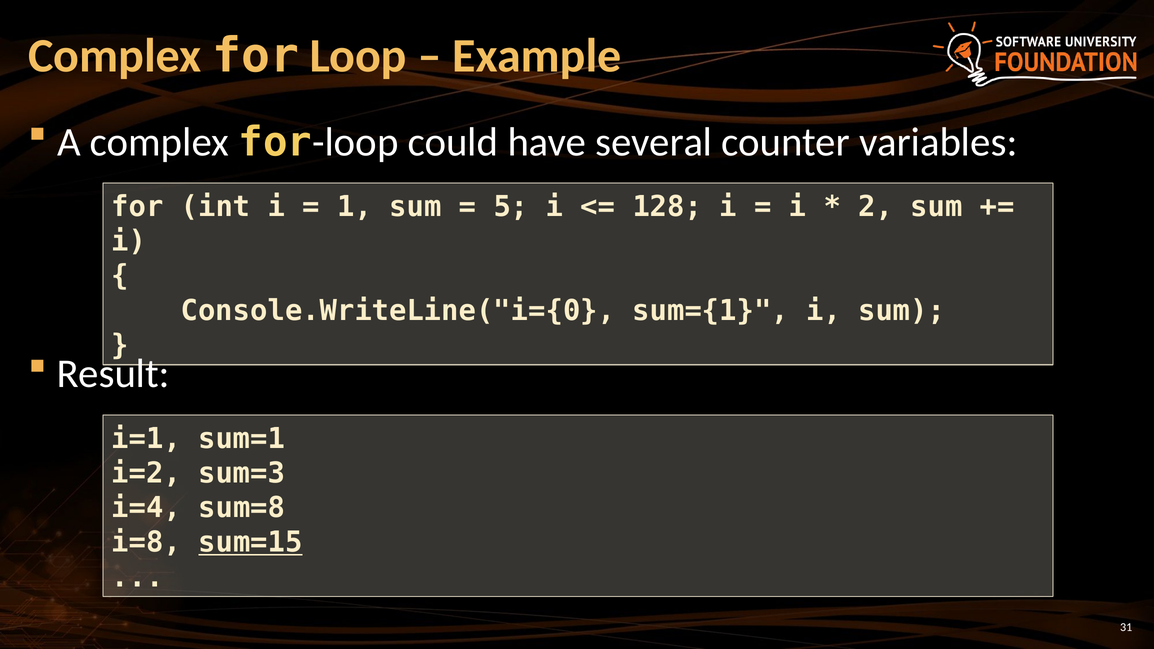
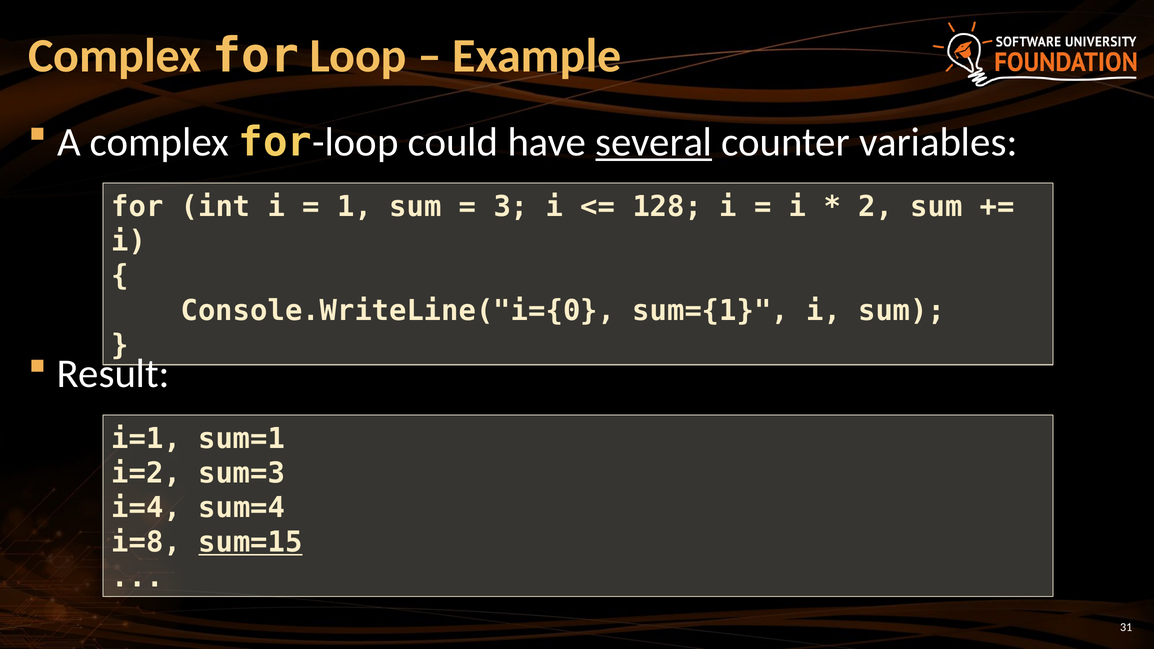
several underline: none -> present
5: 5 -> 3
sum=8: sum=8 -> sum=4
